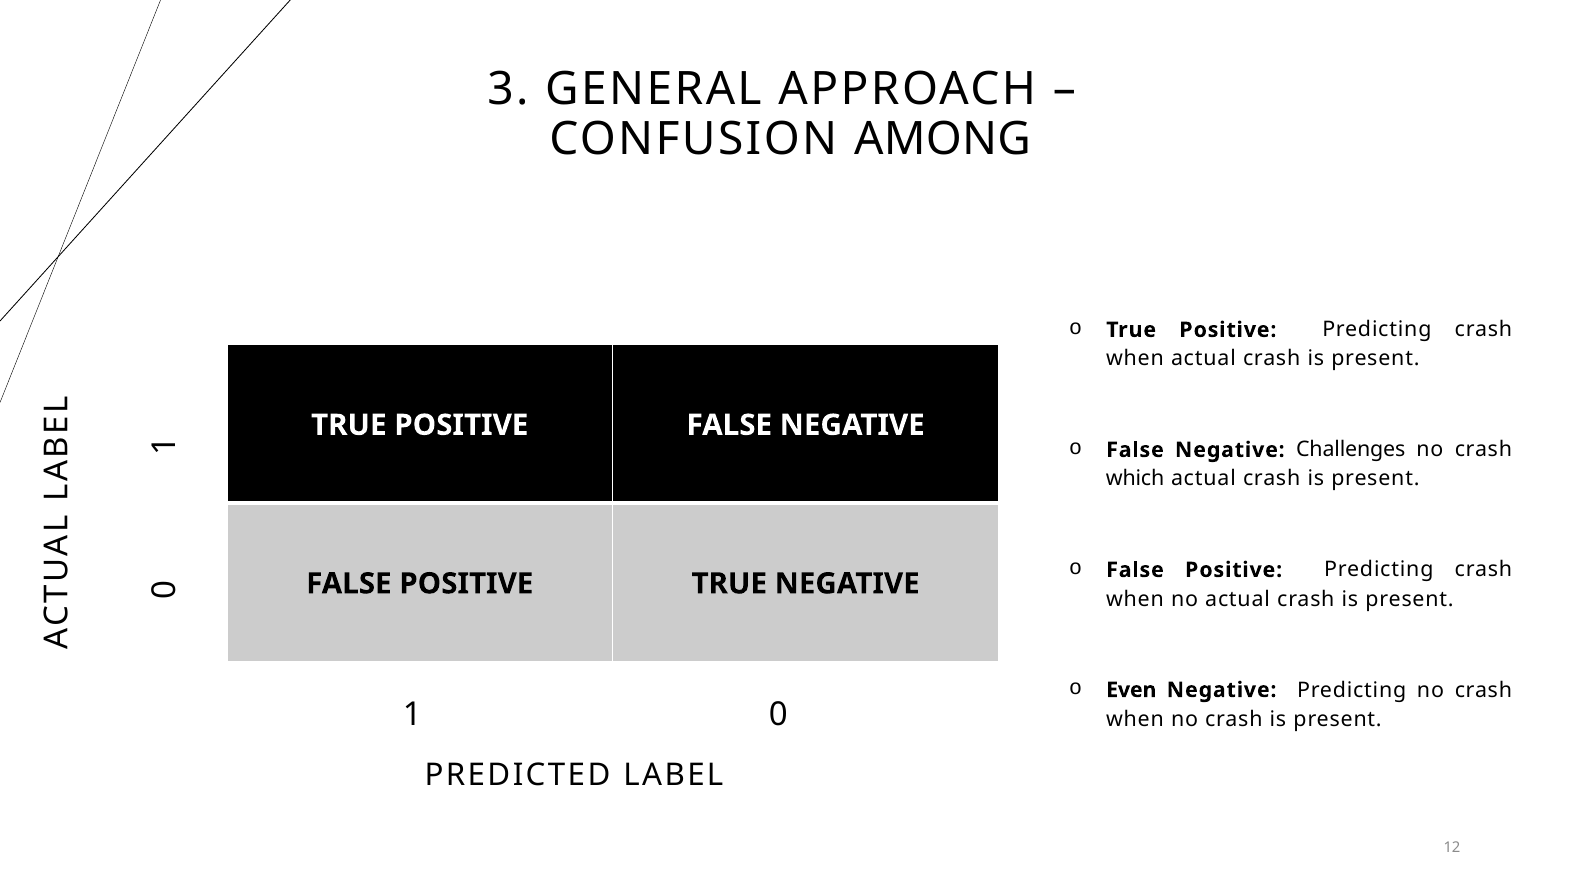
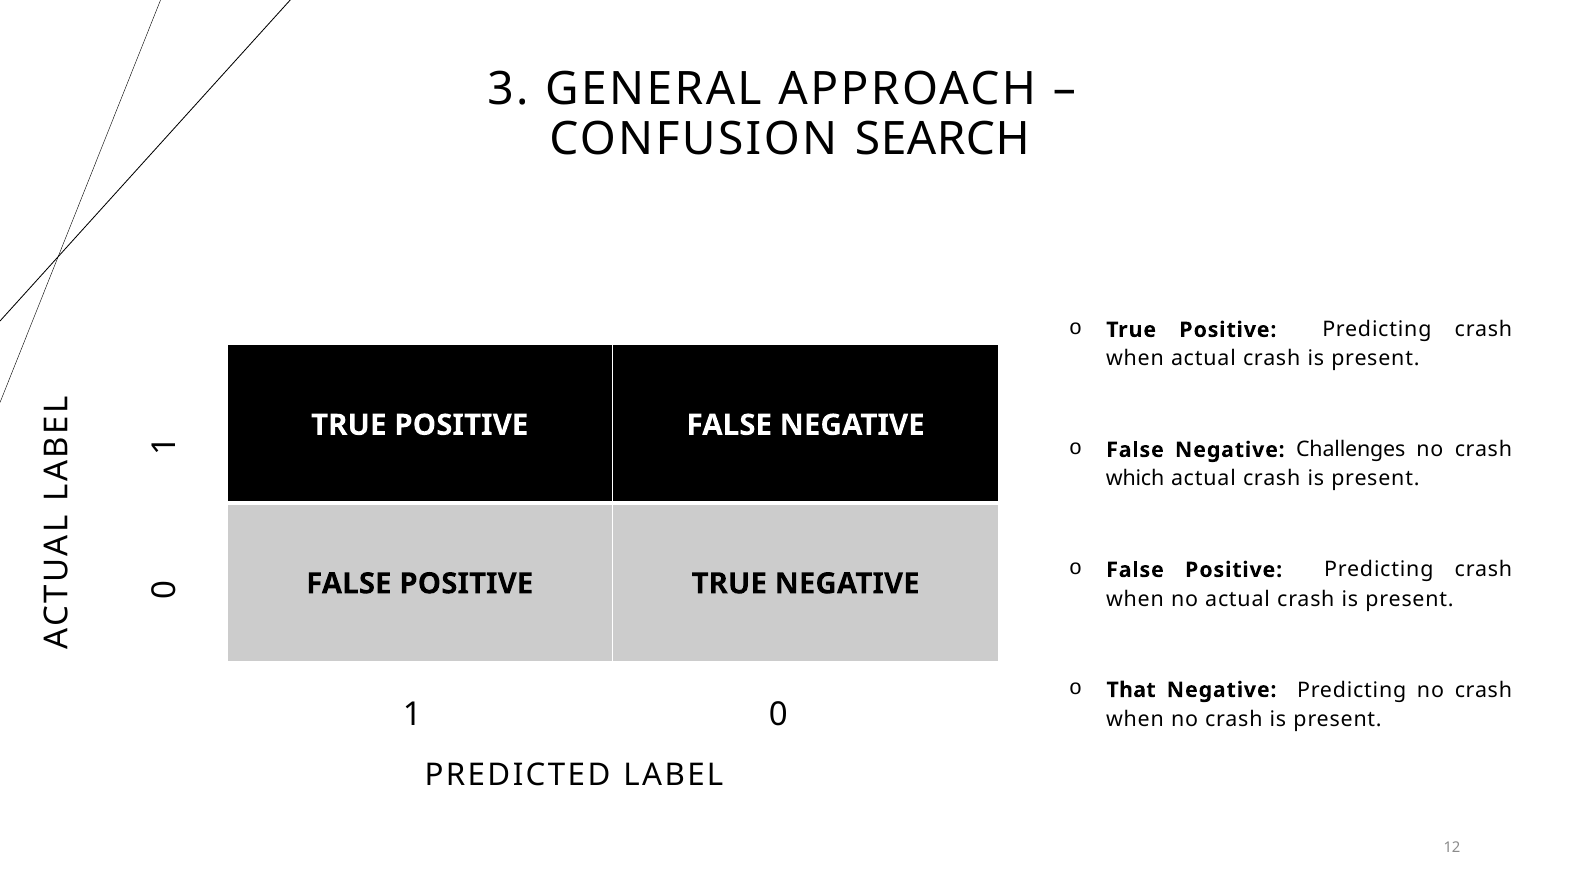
AMONG: AMONG -> SEARCH
Even: Even -> That
